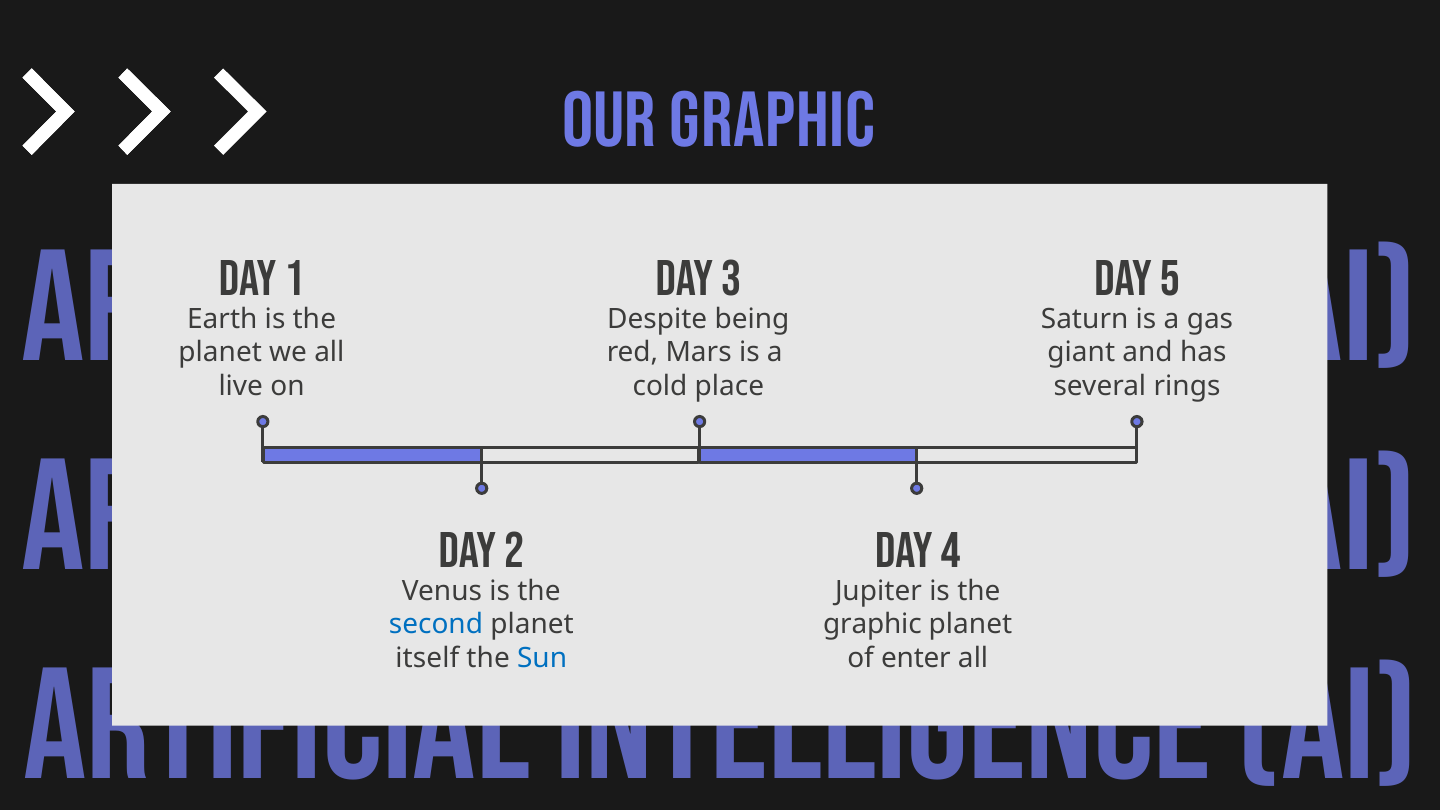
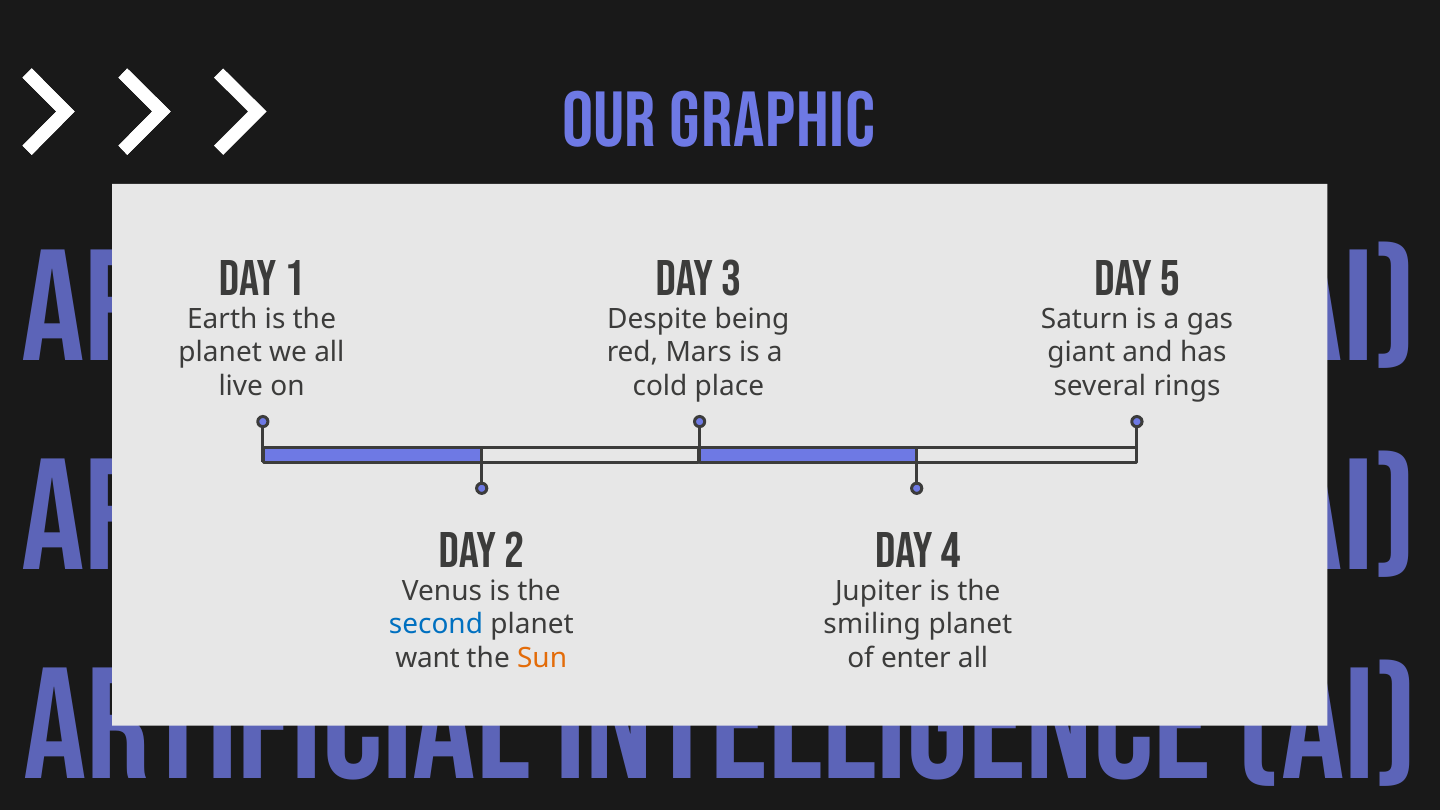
graphic at (872, 625): graphic -> smiling
itself: itself -> want
Sun colour: blue -> orange
